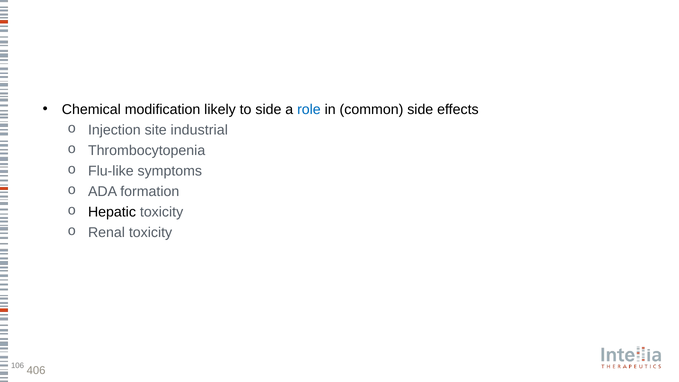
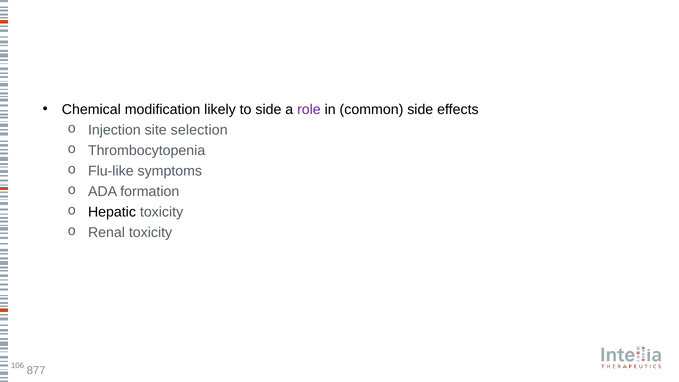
role colour: blue -> purple
industrial: industrial -> selection
406: 406 -> 877
